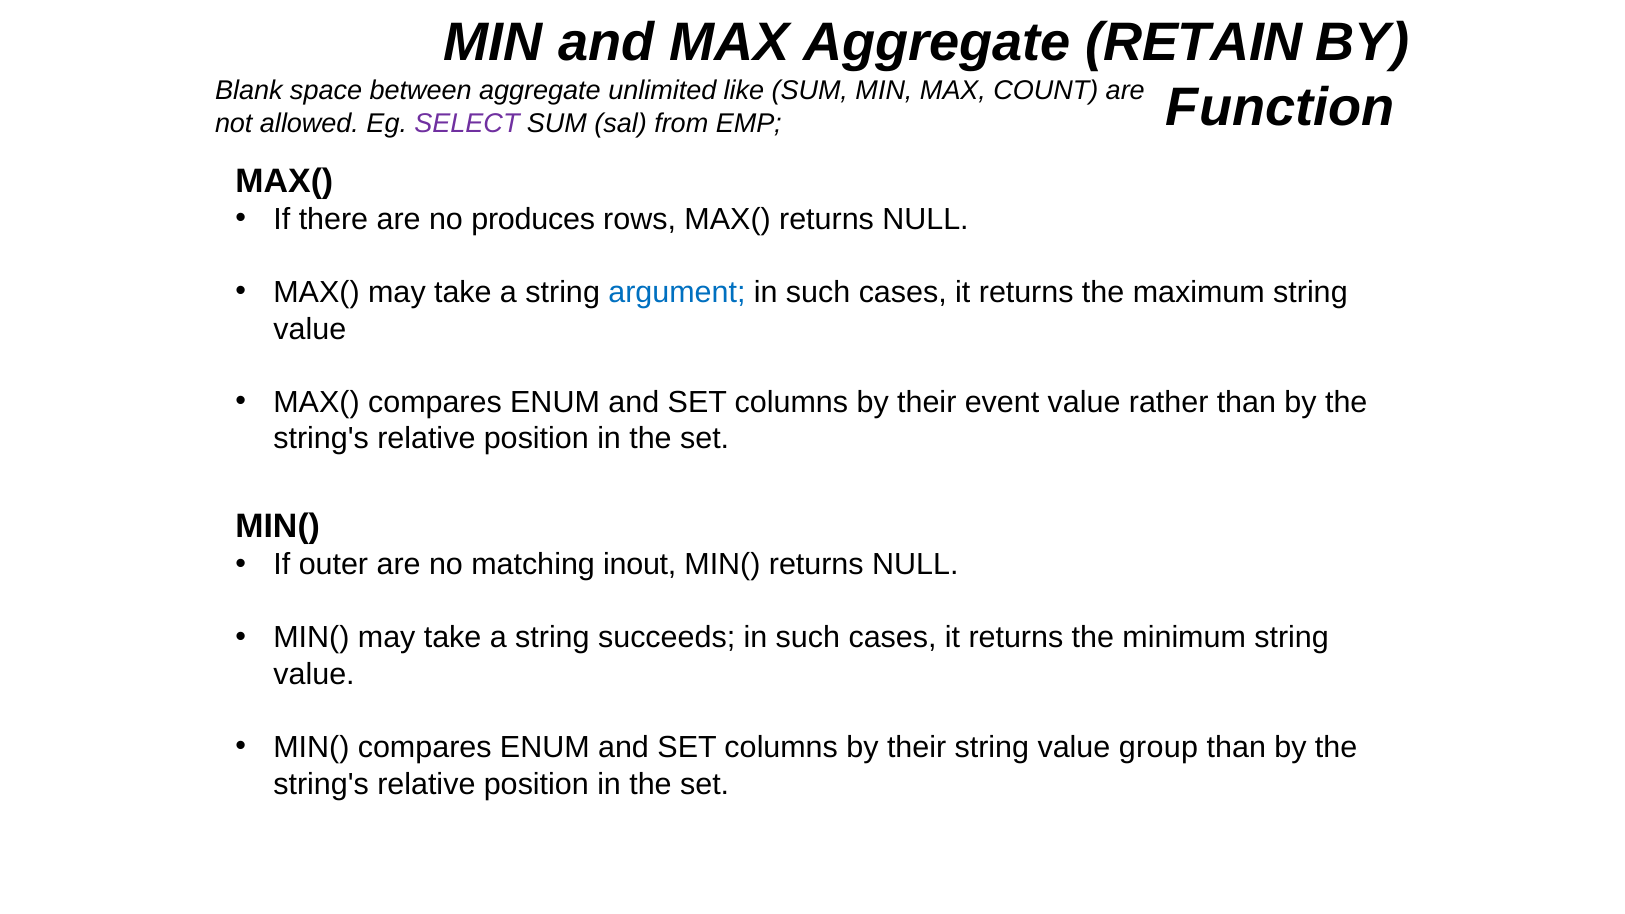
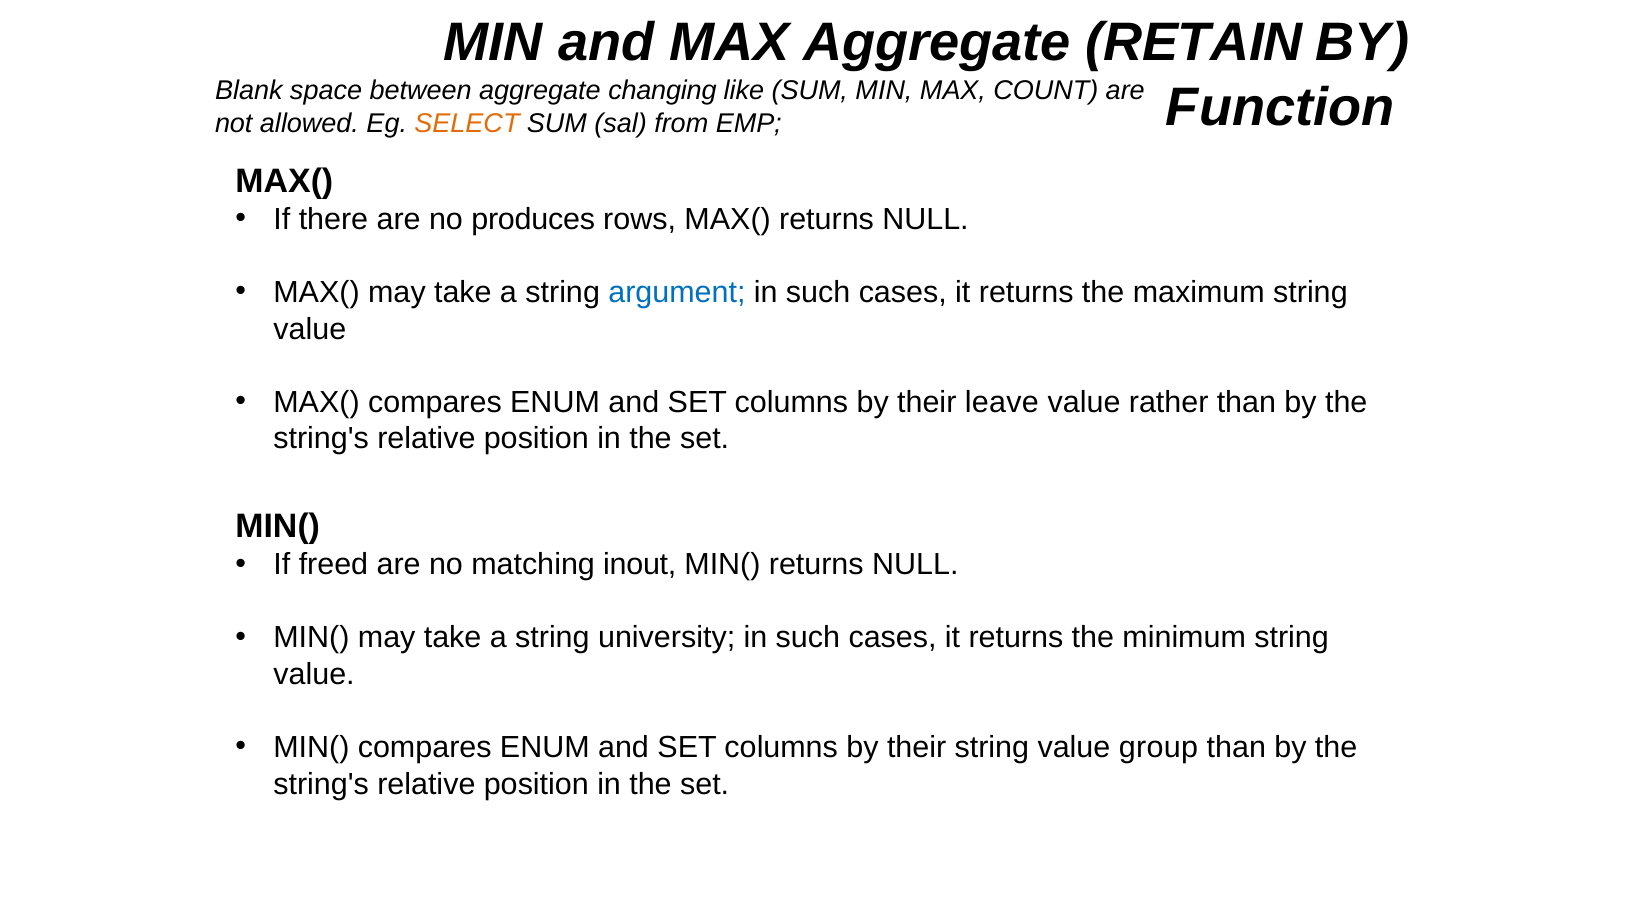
unlimited: unlimited -> changing
SELECT colour: purple -> orange
event: event -> leave
outer: outer -> freed
succeeds: succeeds -> university
